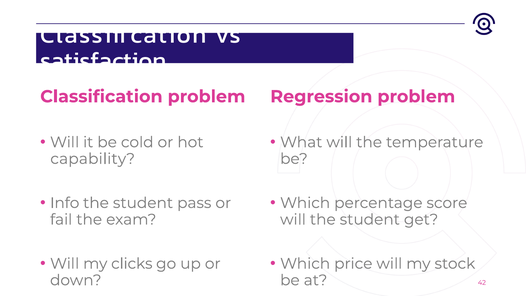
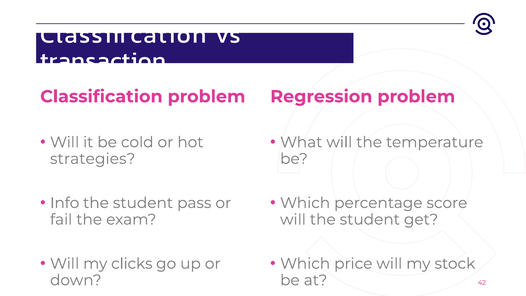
satisfaction: satisfaction -> transaction
capability: capability -> strategies
